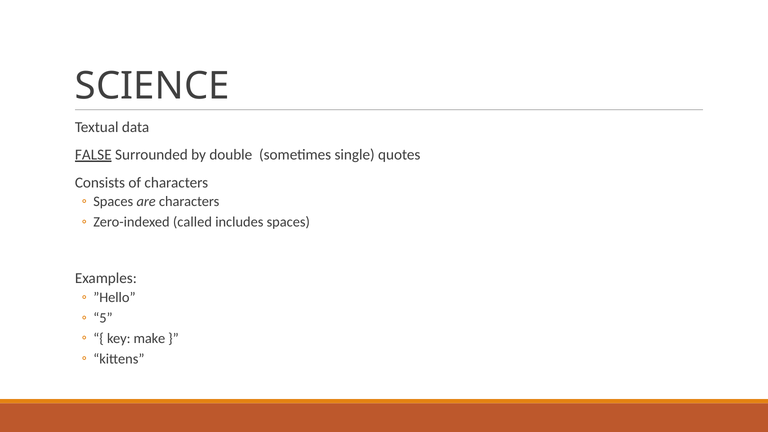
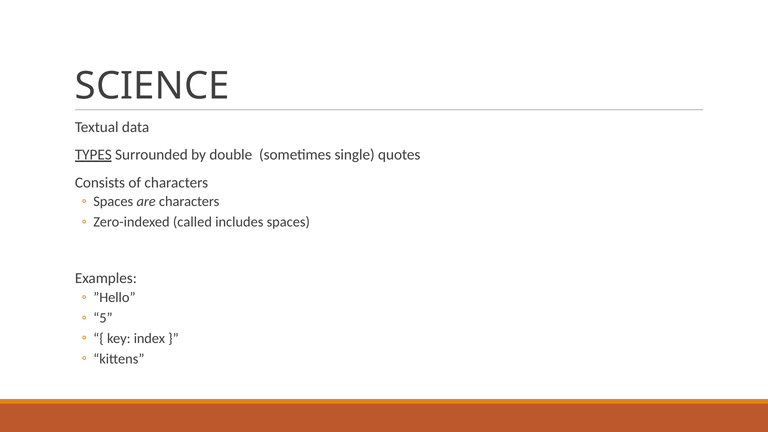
FALSE: FALSE -> TYPES
make: make -> index
